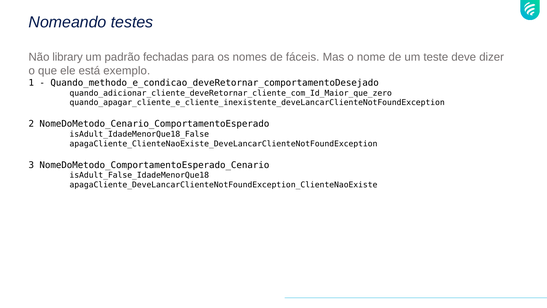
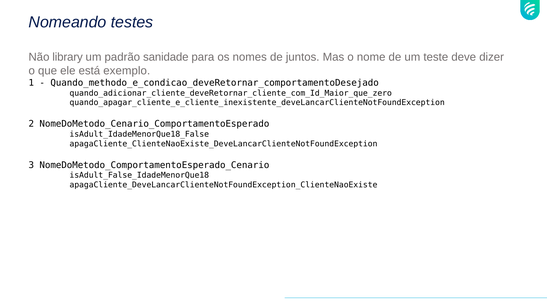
fechadas: fechadas -> sanidade
fáceis: fáceis -> juntos
